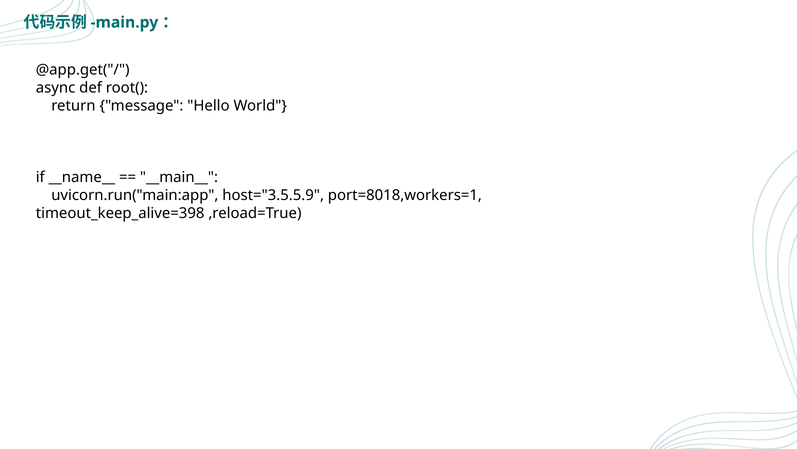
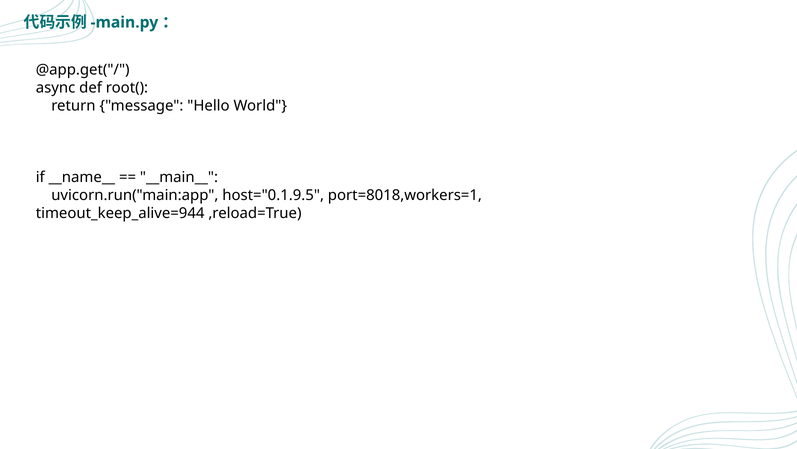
host="3.5.5.9: host="3.5.5.9 -> host="0.1.9.5
timeout_keep_alive=398: timeout_keep_alive=398 -> timeout_keep_alive=944
